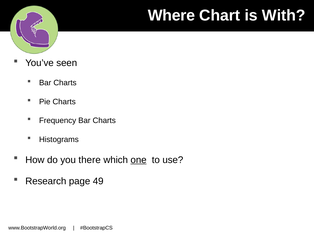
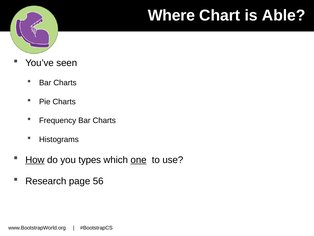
With: With -> Able
How underline: none -> present
there: there -> types
49: 49 -> 56
